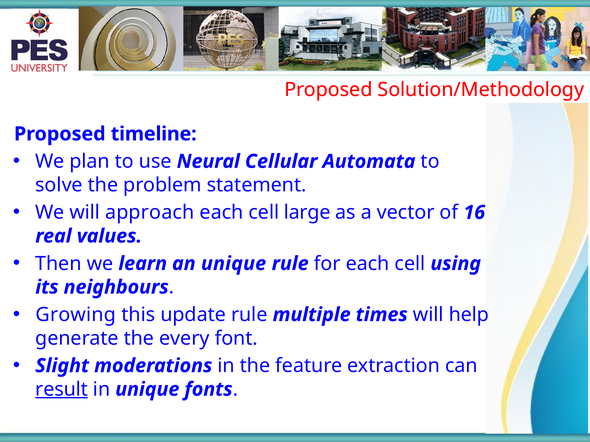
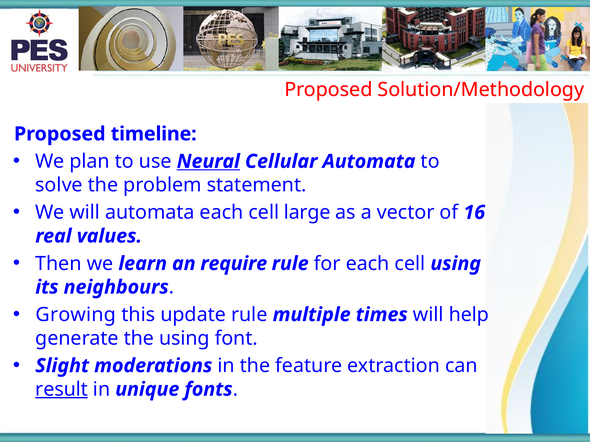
Neural underline: none -> present
will approach: approach -> automata
an unique: unique -> require
the every: every -> using
